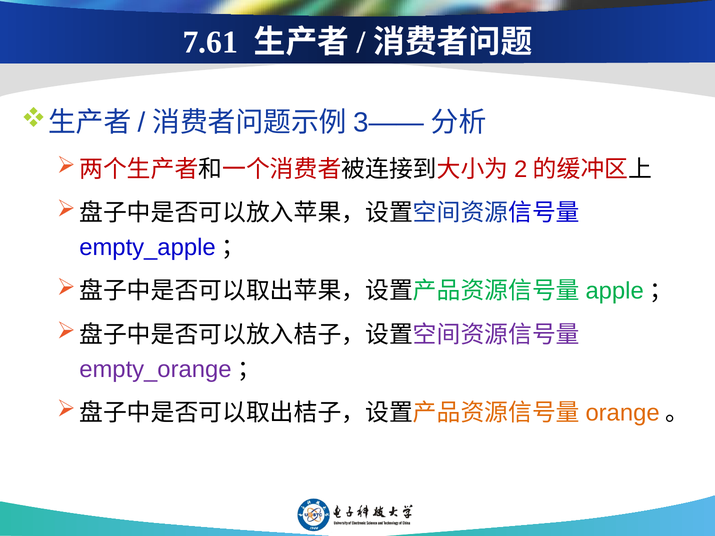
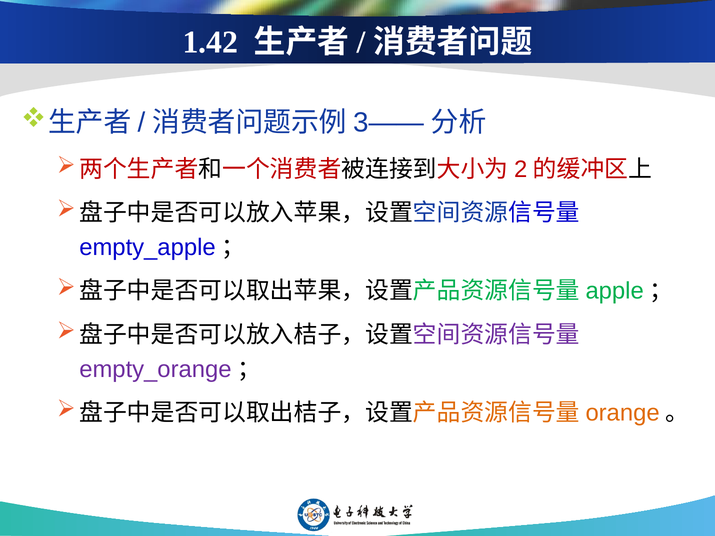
7.61: 7.61 -> 1.42
